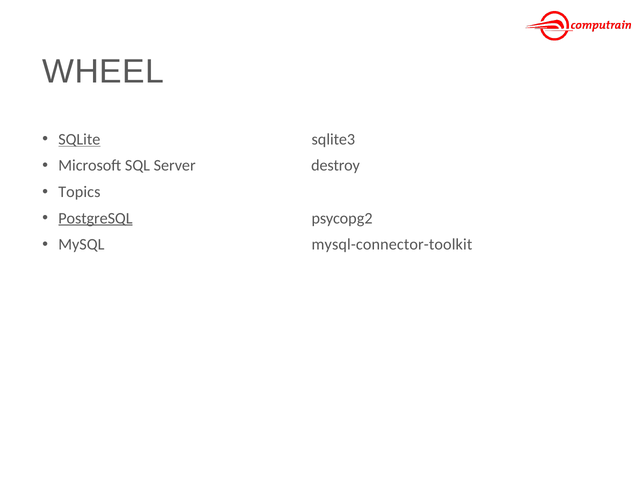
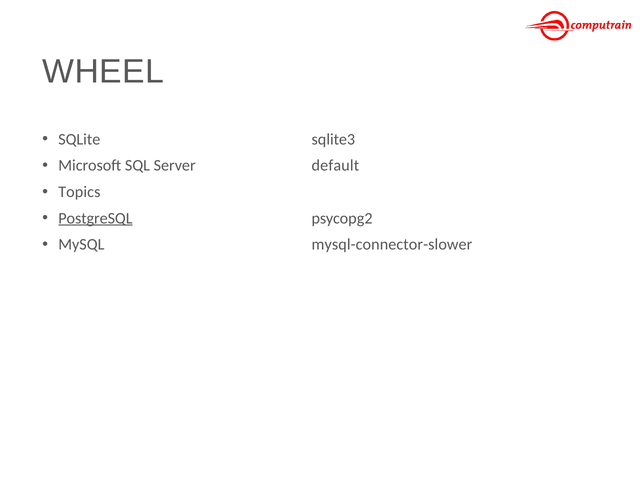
SQLite underline: present -> none
destroy: destroy -> default
mysql-connector-toolkit: mysql-connector-toolkit -> mysql-connector-slower
